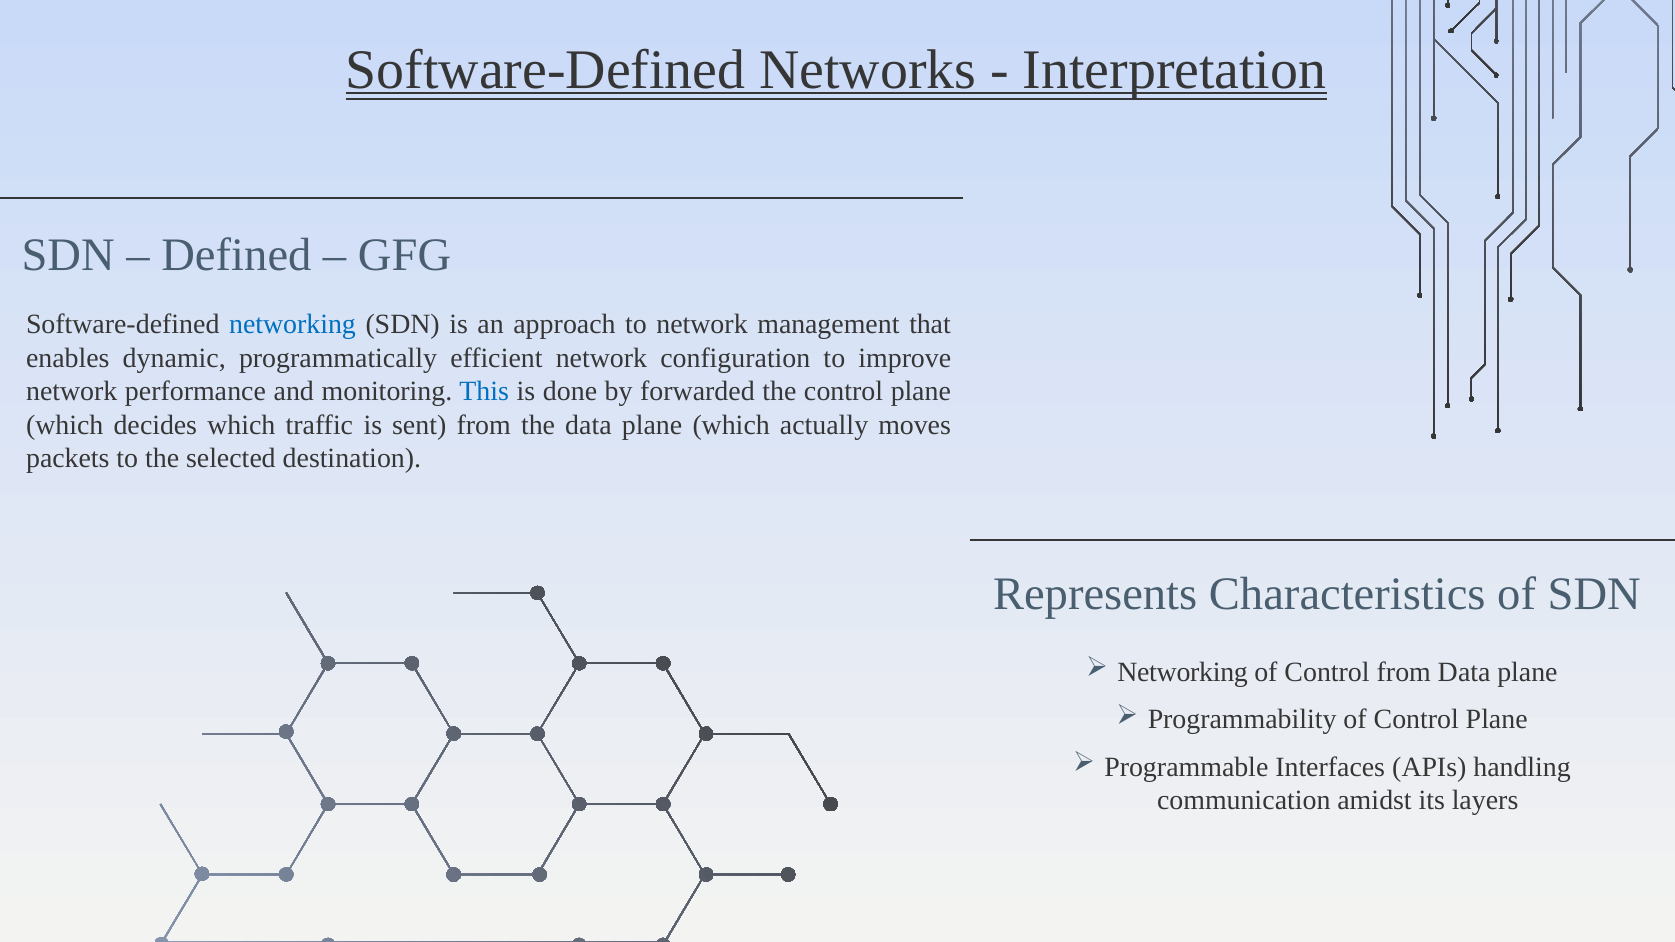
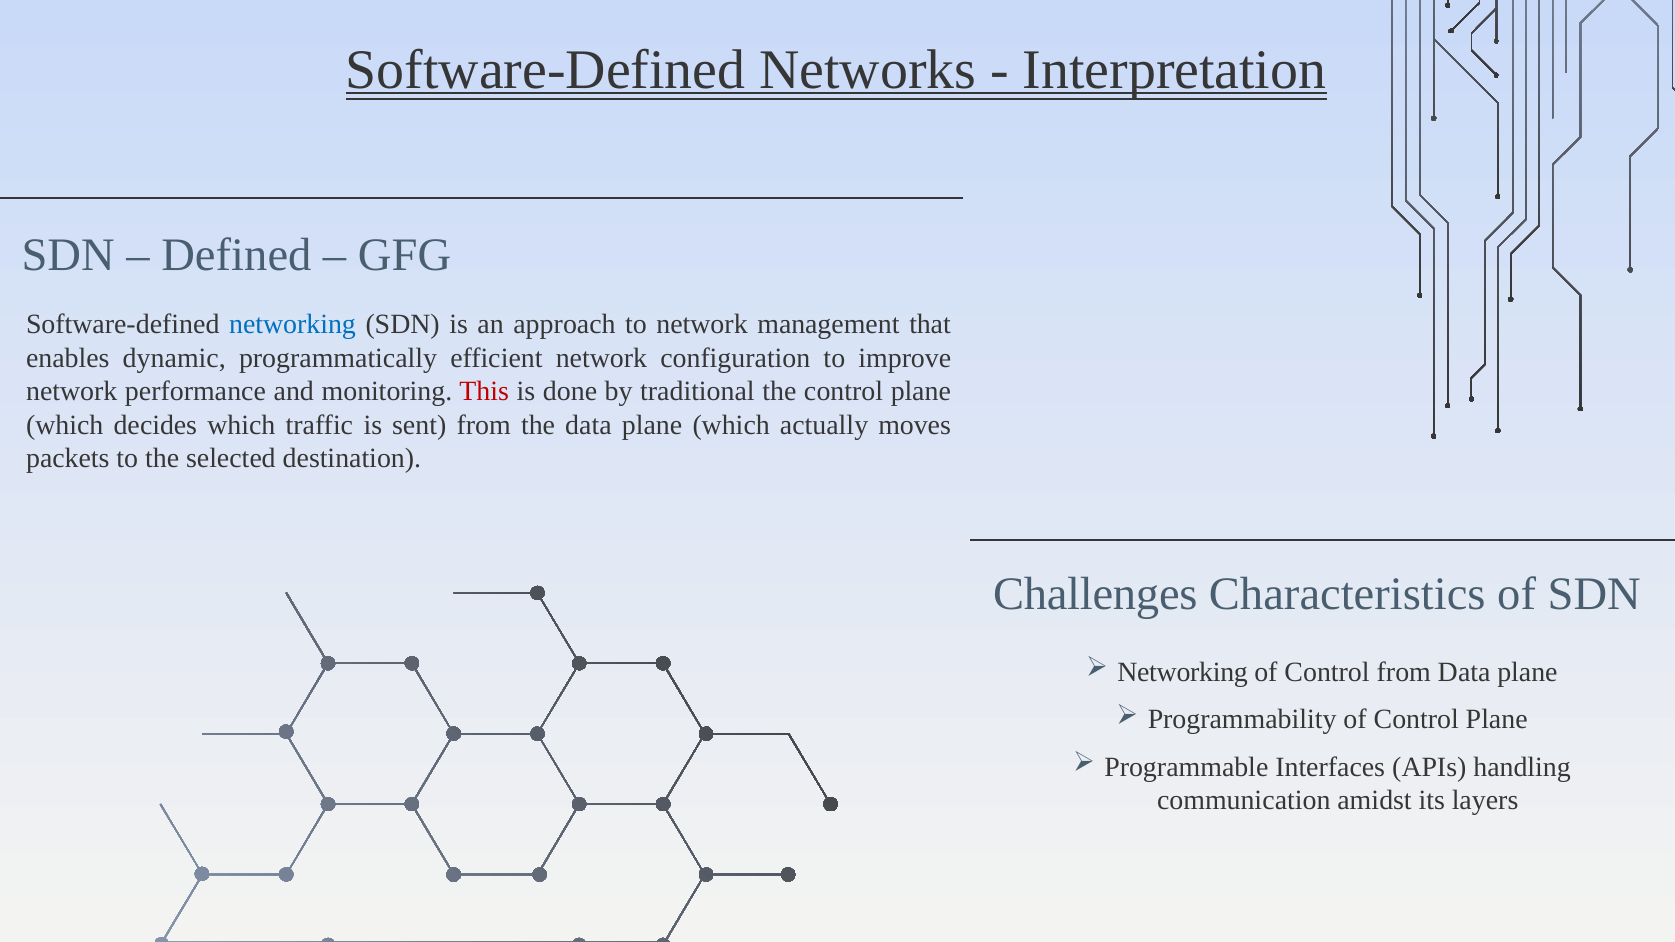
This colour: blue -> red
forwarded: forwarded -> traditional
Represents: Represents -> Challenges
